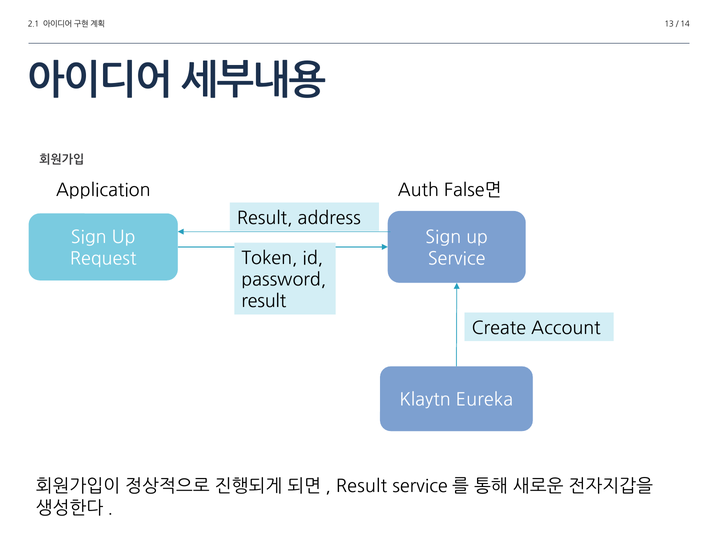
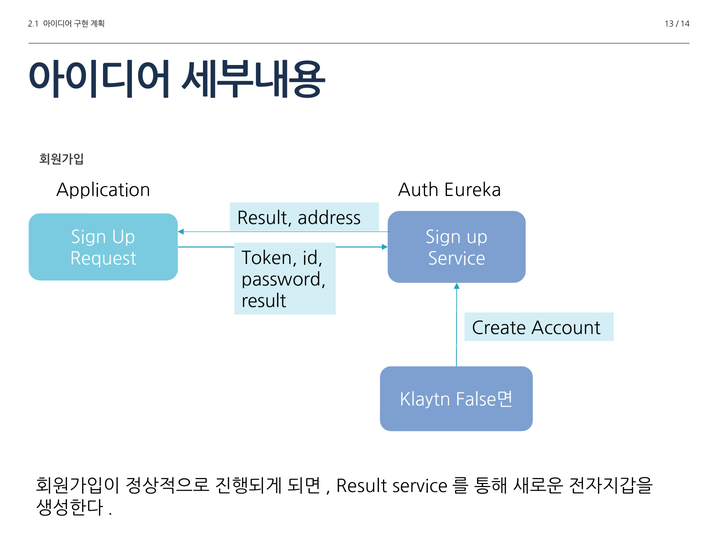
False면: False면 -> Eureka
Eureka: Eureka -> False면
